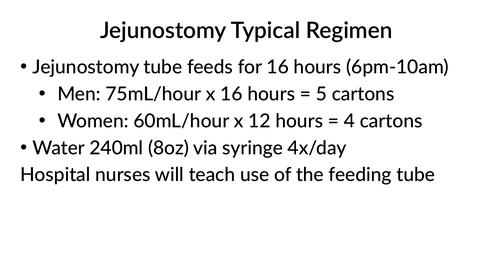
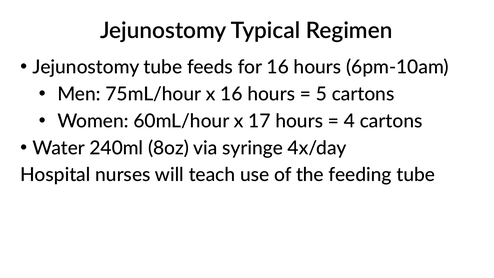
12: 12 -> 17
